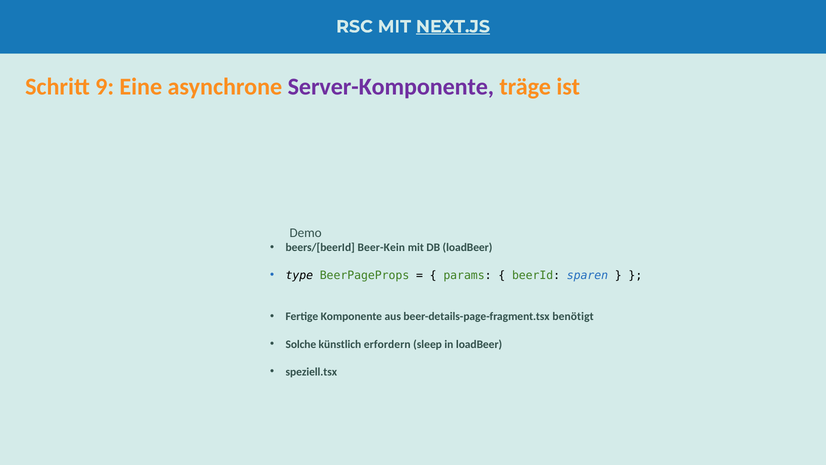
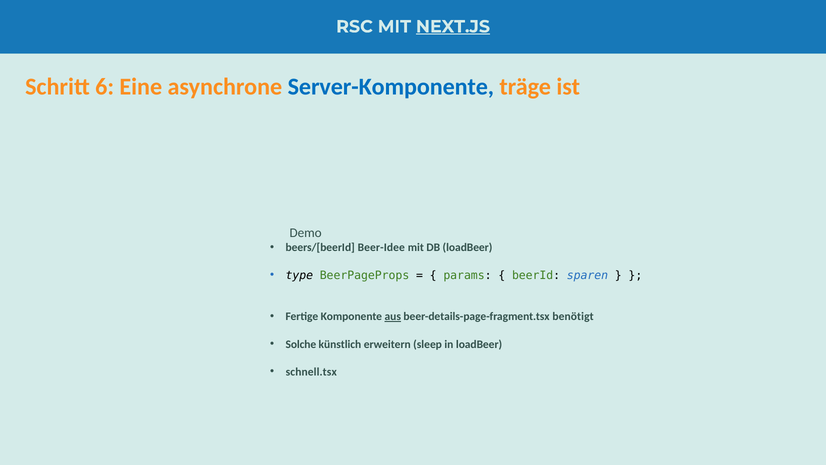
9: 9 -> 6
Server-Komponente colour: purple -> blue
Beer-Kein: Beer-Kein -> Beer-Idee
aus underline: none -> present
erfordern: erfordern -> erweitern
speziell.tsx: speziell.tsx -> schnell.tsx
